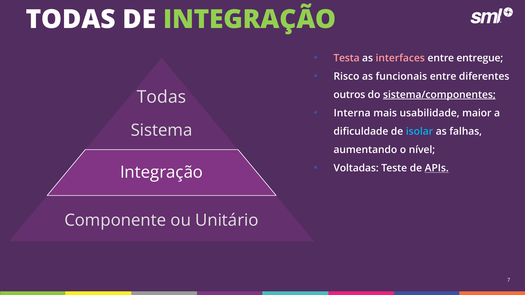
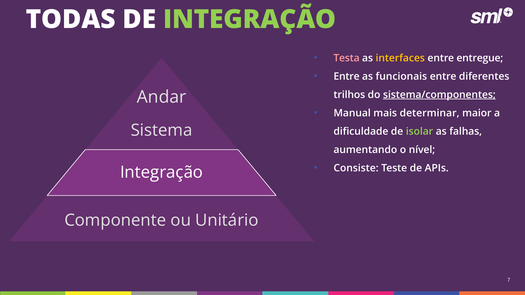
interfaces colour: pink -> yellow
Risco at (346, 76): Risco -> Entre
Todas at (162, 97): Todas -> Andar
outros: outros -> trilhos
Interna: Interna -> Manual
usabilidade: usabilidade -> determinar
isolar colour: light blue -> light green
Voltadas: Voltadas -> Consiste
APIs underline: present -> none
